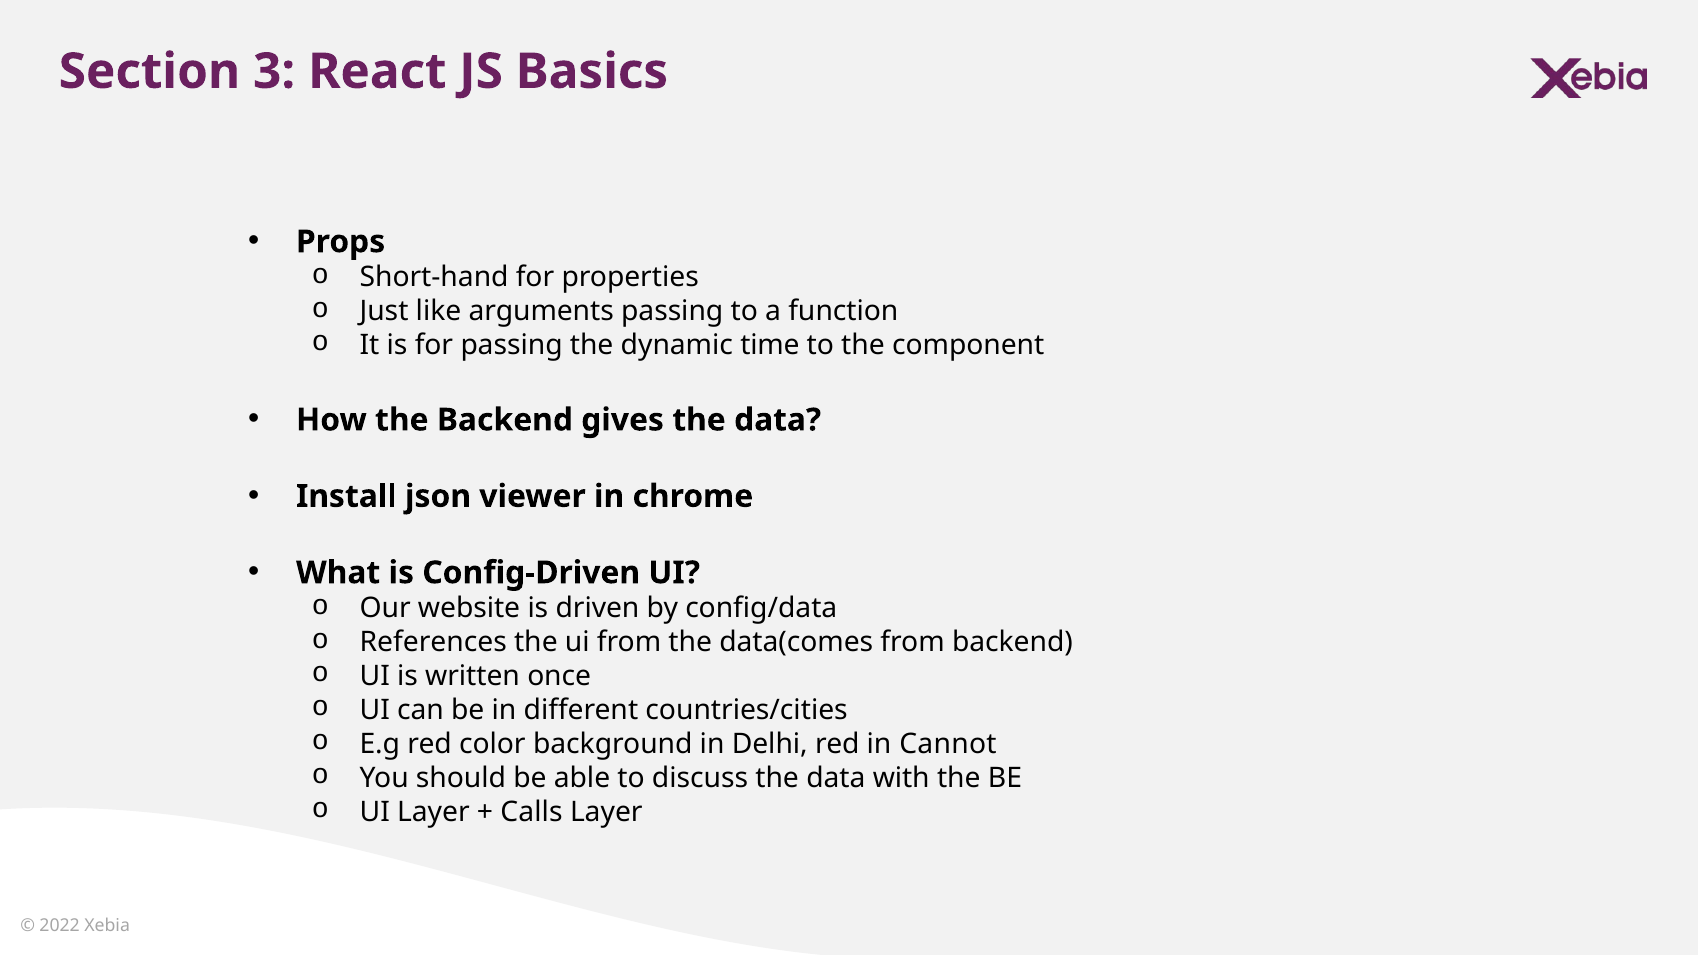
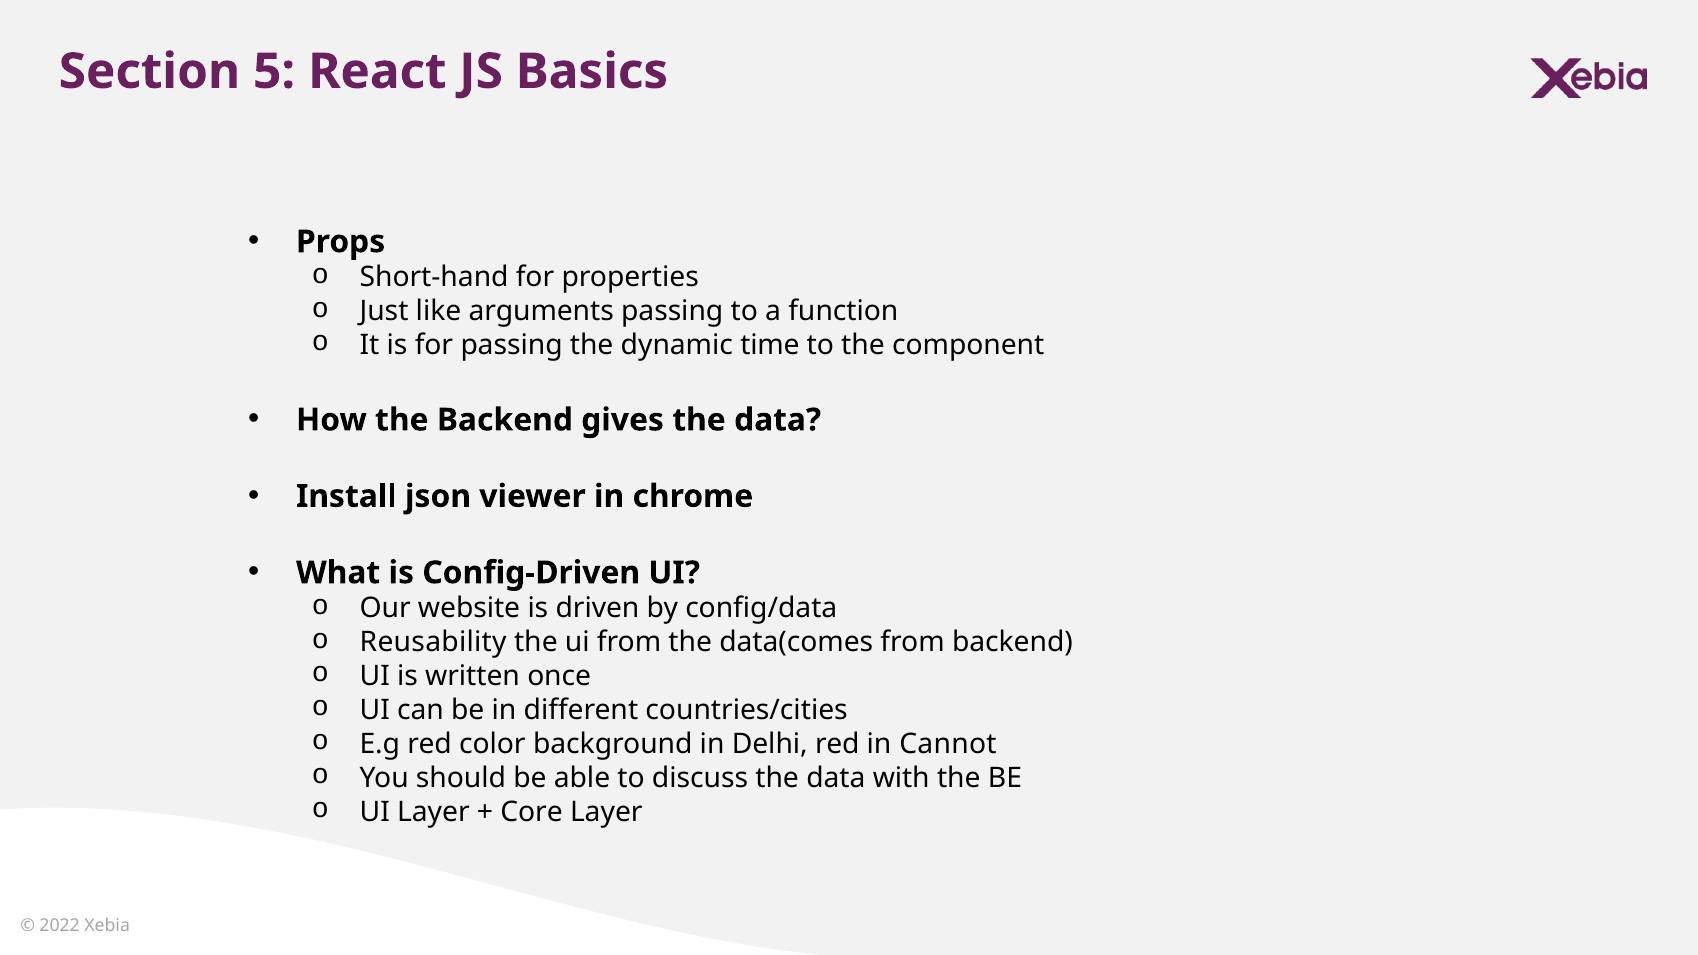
3: 3 -> 5
References: References -> Reusability
Calls: Calls -> Core
